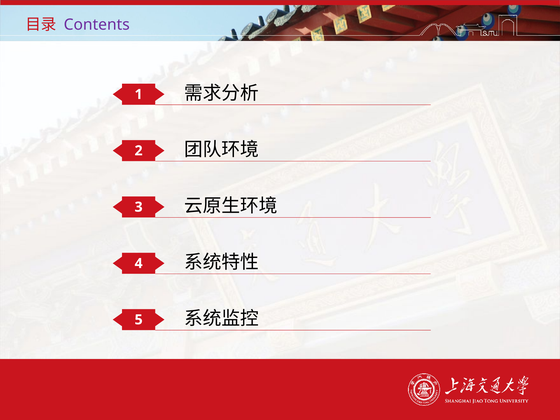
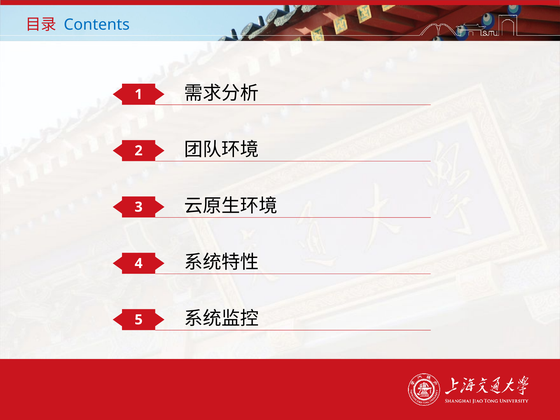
Contents colour: purple -> blue
